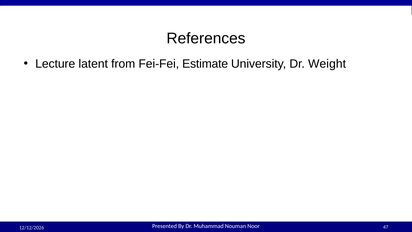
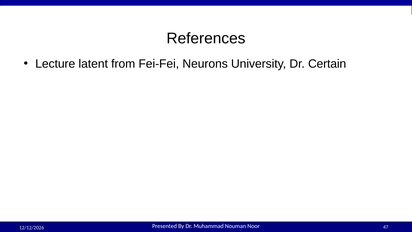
Estimate: Estimate -> Neurons
Weight: Weight -> Certain
